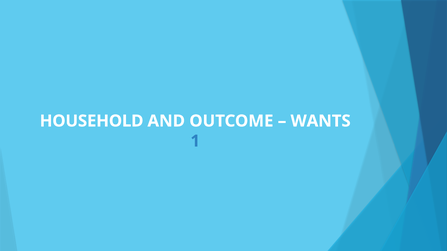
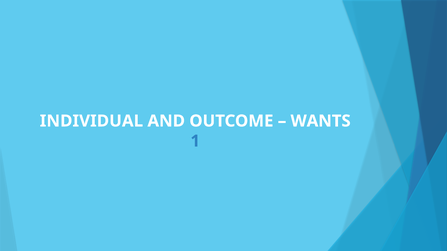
HOUSEHOLD: HOUSEHOLD -> INDIVIDUAL
